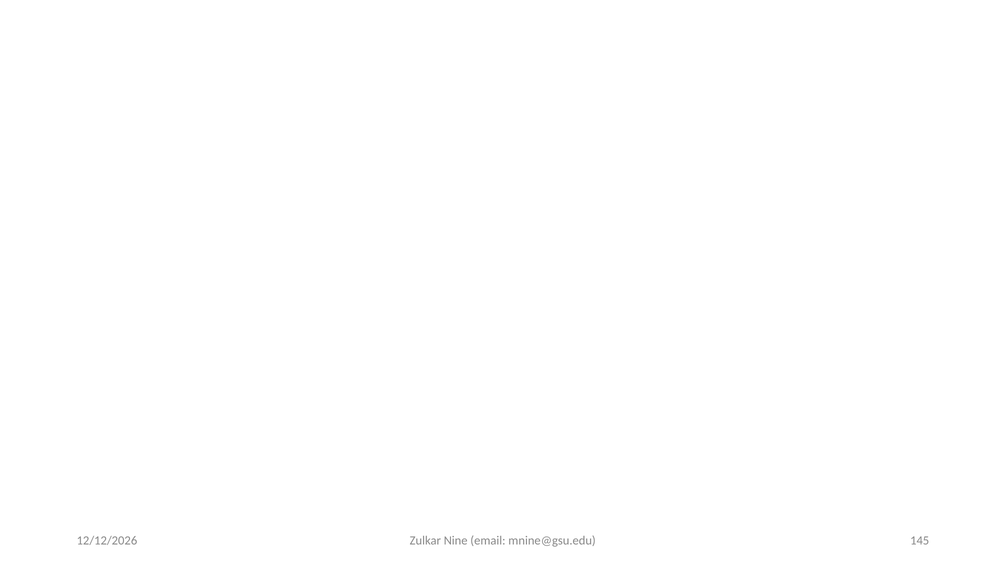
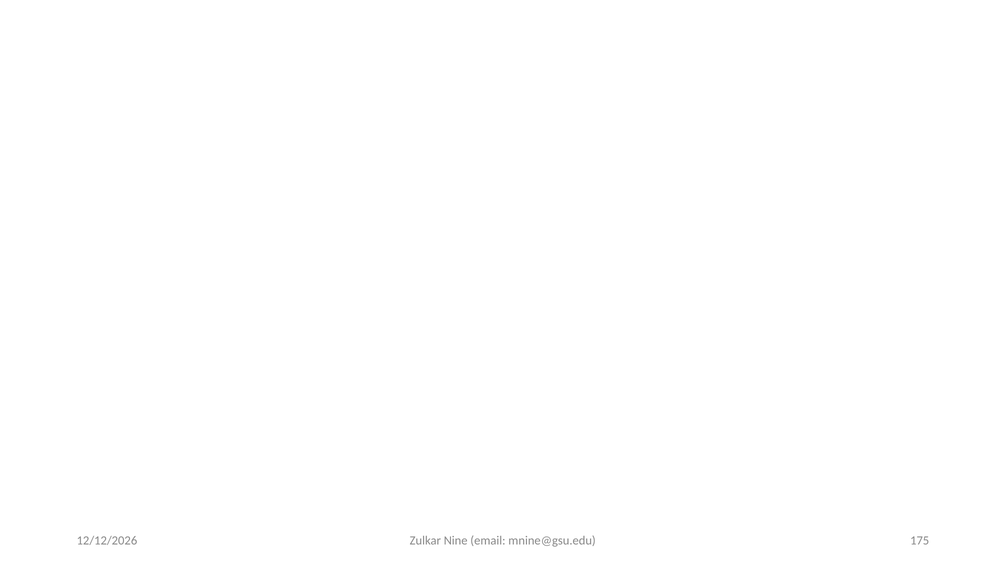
145: 145 -> 175
